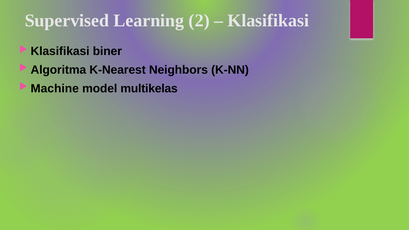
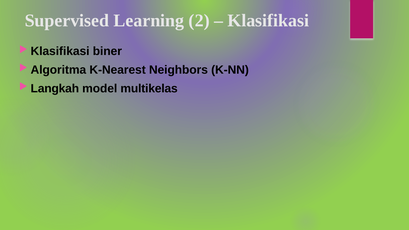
Machine: Machine -> Langkah
